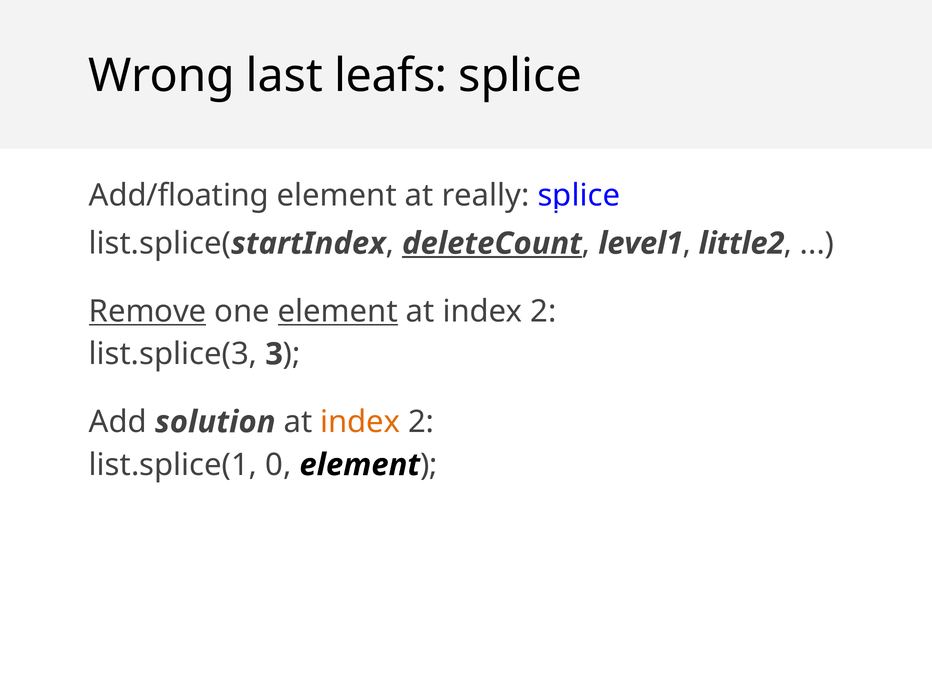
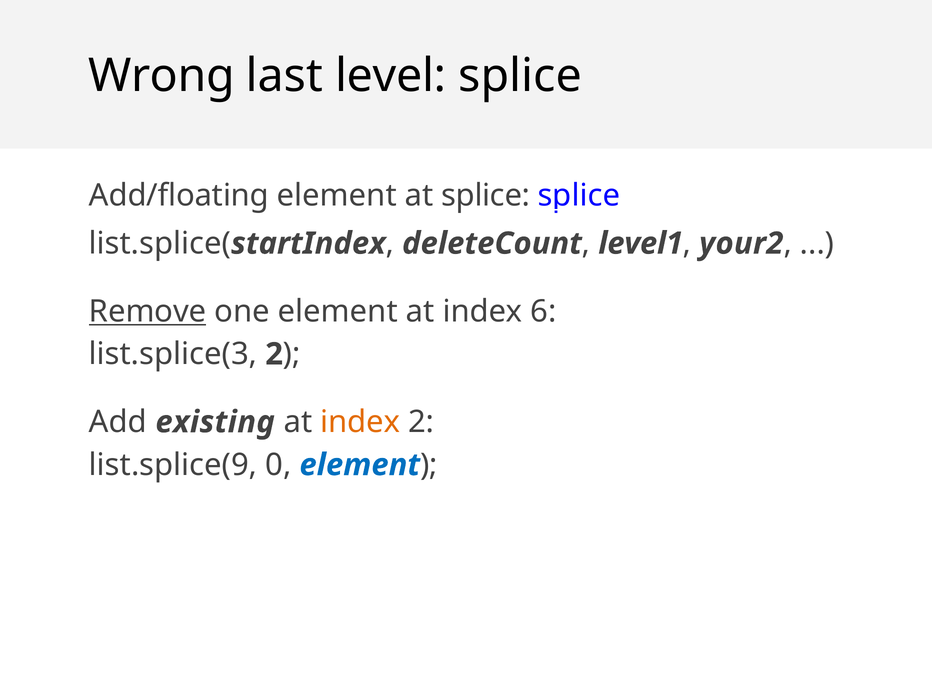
leafs: leafs -> level
at really: really -> splice
deleteCount underline: present -> none
little2: little2 -> your2
element at (338, 311) underline: present -> none
2 at (543, 311): 2 -> 6
list.splice(3 3: 3 -> 2
solution: solution -> existing
list.splice(1: list.splice(1 -> list.splice(9
element at (360, 465) colour: black -> blue
